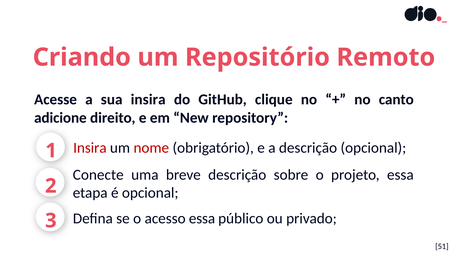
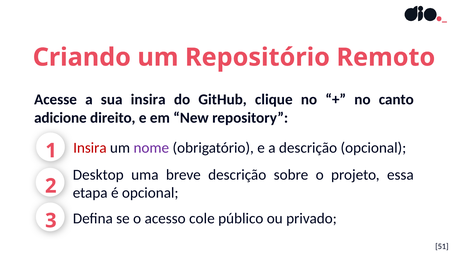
nome colour: red -> purple
Conecte: Conecte -> Desktop
acesso essa: essa -> cole
